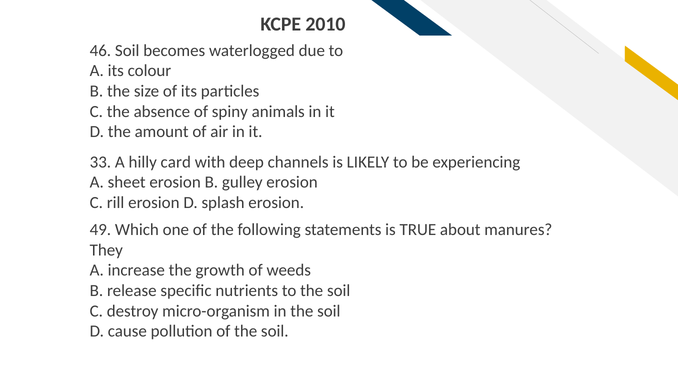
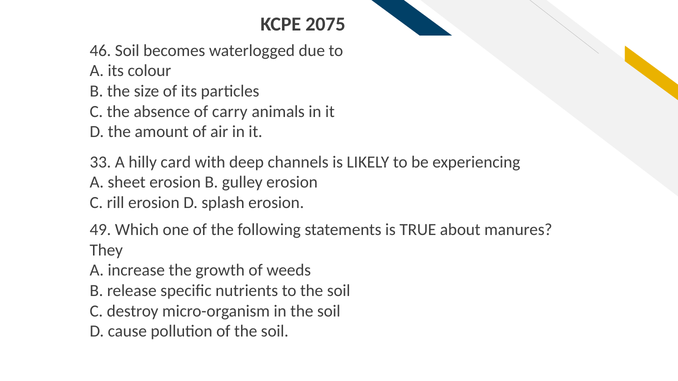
2010: 2010 -> 2075
spiny: spiny -> carry
